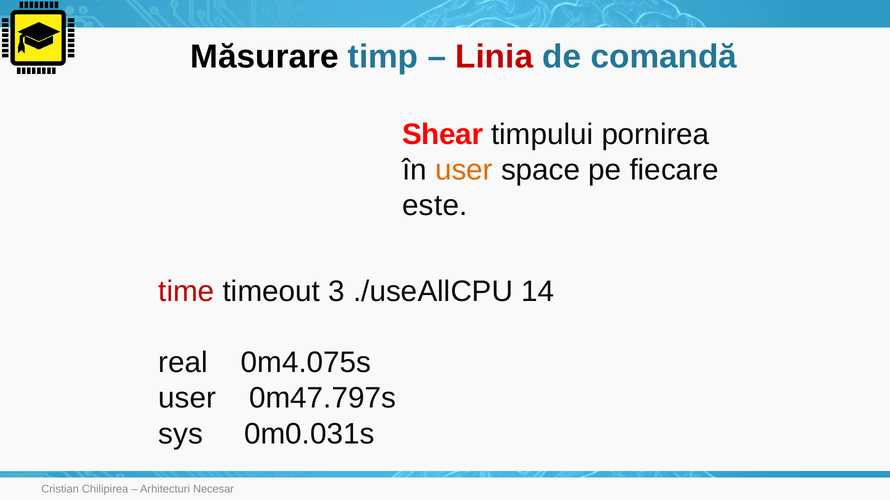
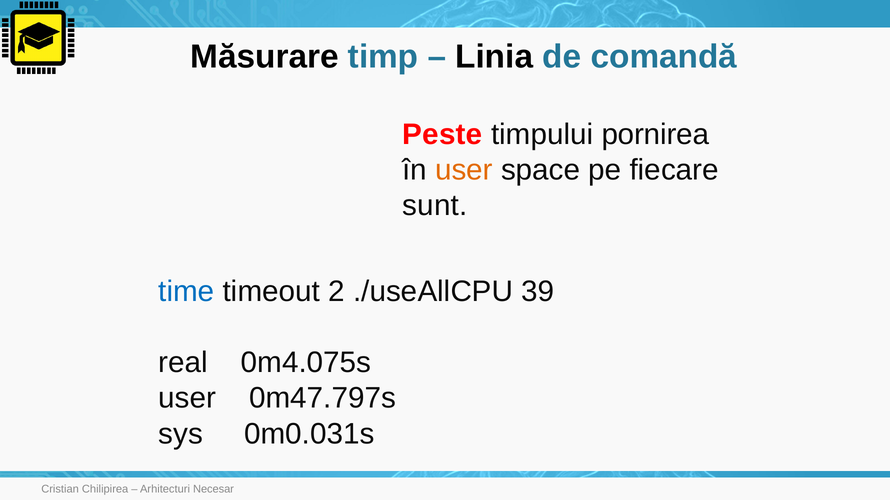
Linia colour: red -> black
Shear: Shear -> Peste
este: este -> sunt
time colour: red -> blue
3: 3 -> 2
14: 14 -> 39
